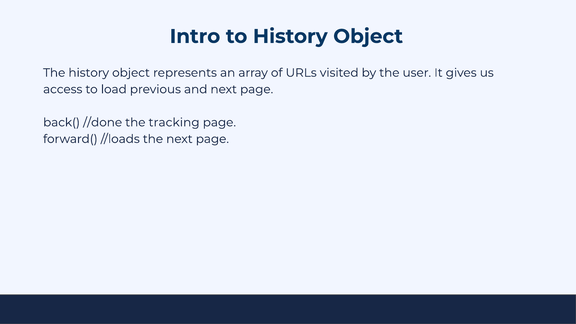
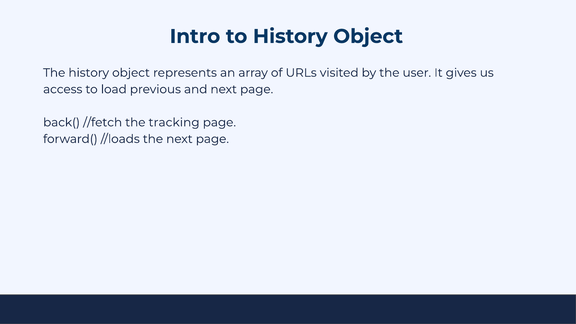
//done: //done -> //fetch
